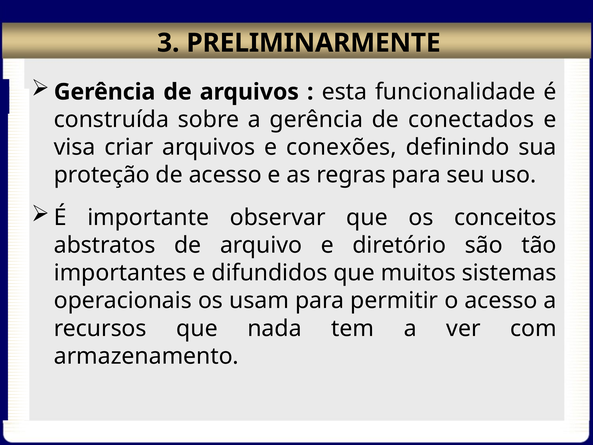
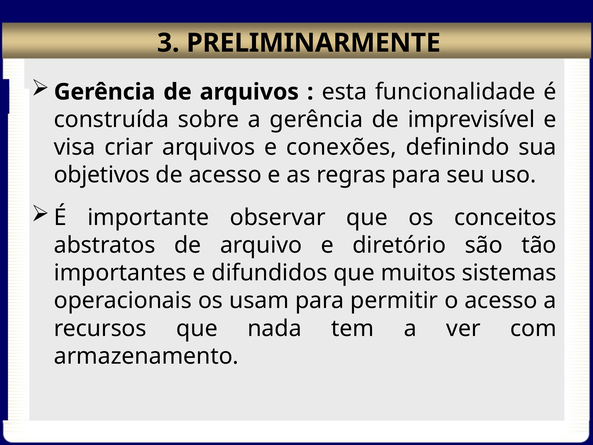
conectados: conectados -> imprevisível
proteção: proteção -> objetivos
